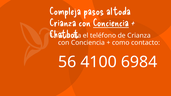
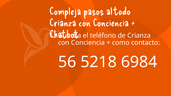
toda: toda -> todo
Conciencia at (111, 23) underline: present -> none
4100: 4100 -> 5218
